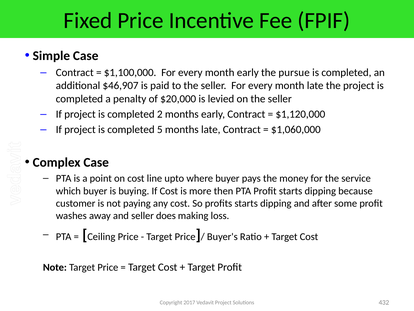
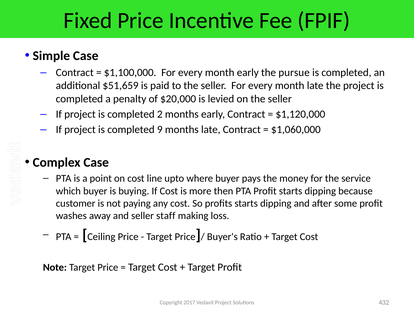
$46,907: $46,907 -> $51,659
5: 5 -> 9
does: does -> staff
